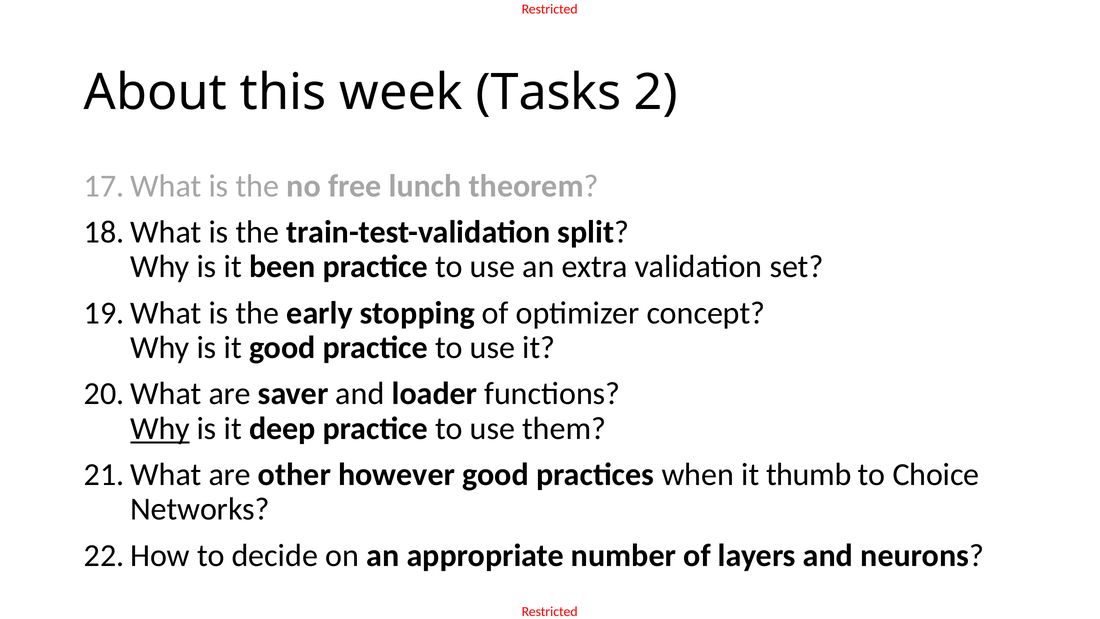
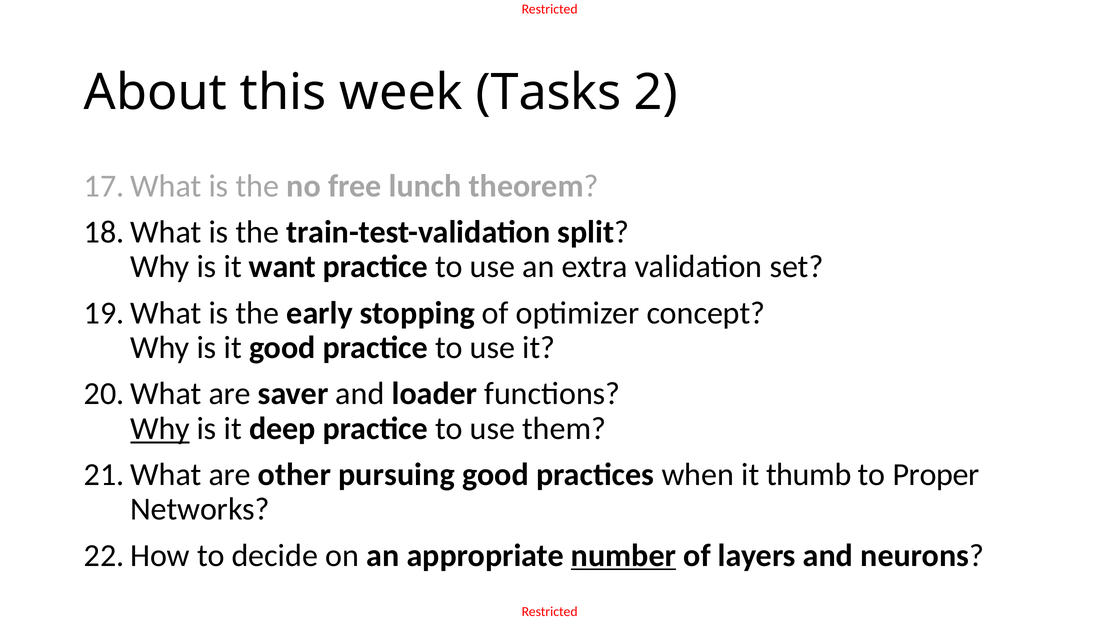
been: been -> want
however: however -> pursuing
Choice: Choice -> Proper
number underline: none -> present
